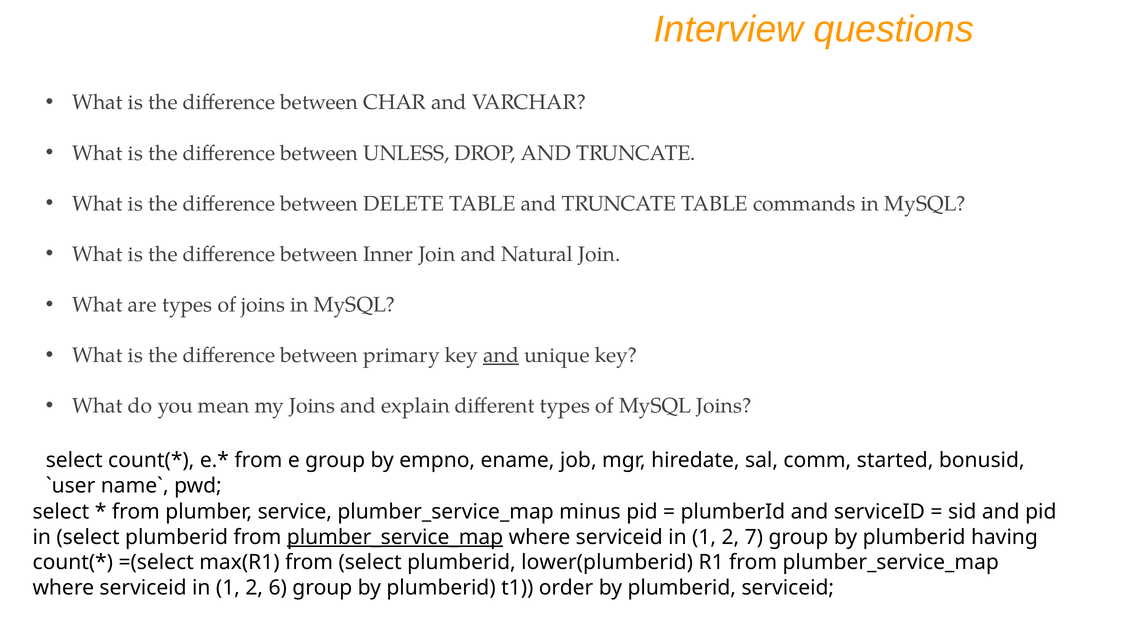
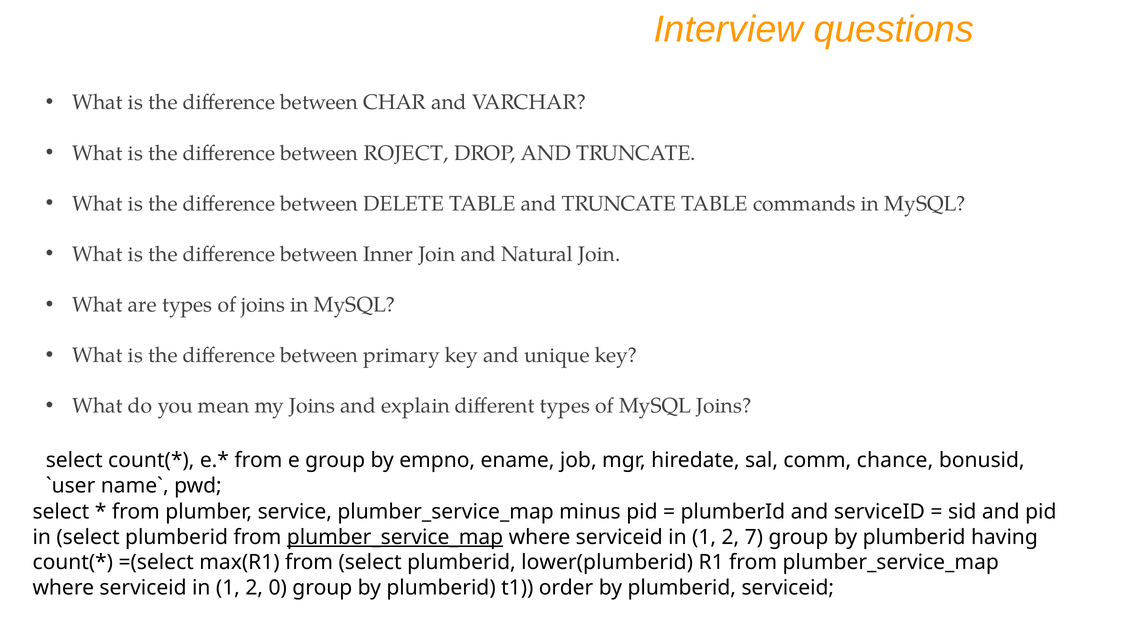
UNLESS: UNLESS -> ROJECT
and at (501, 355) underline: present -> none
started: started -> chance
6: 6 -> 0
